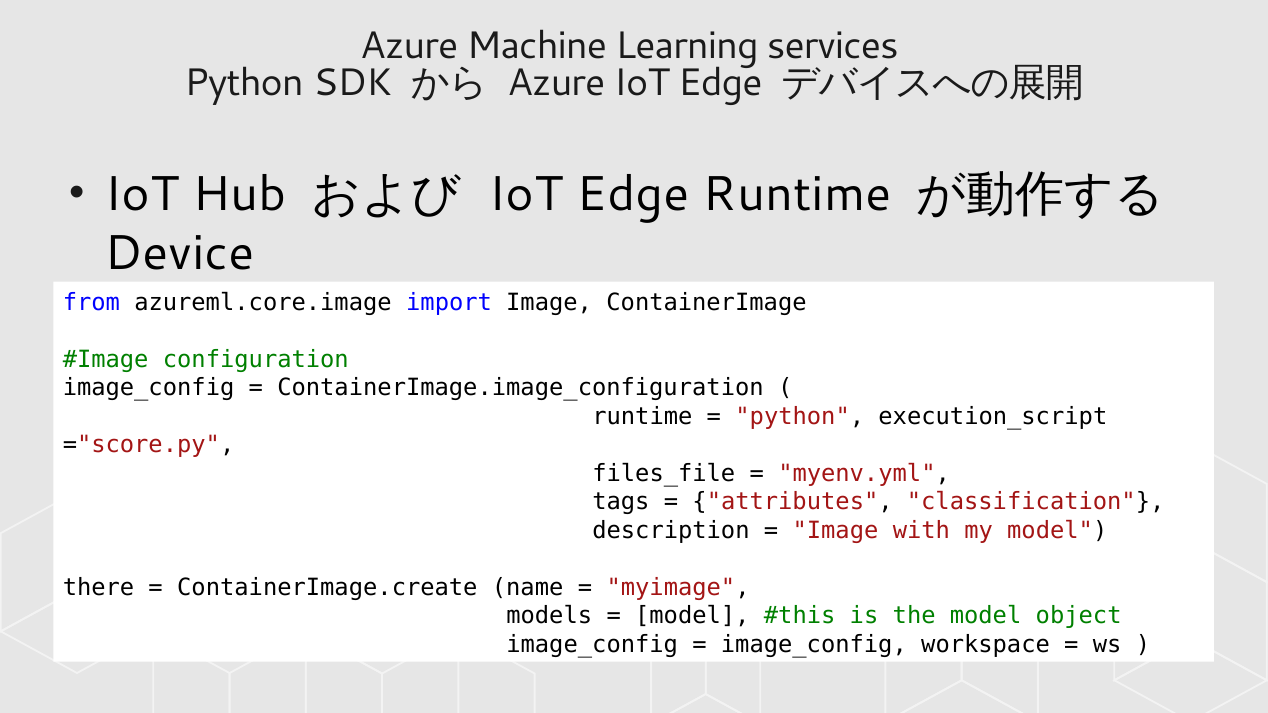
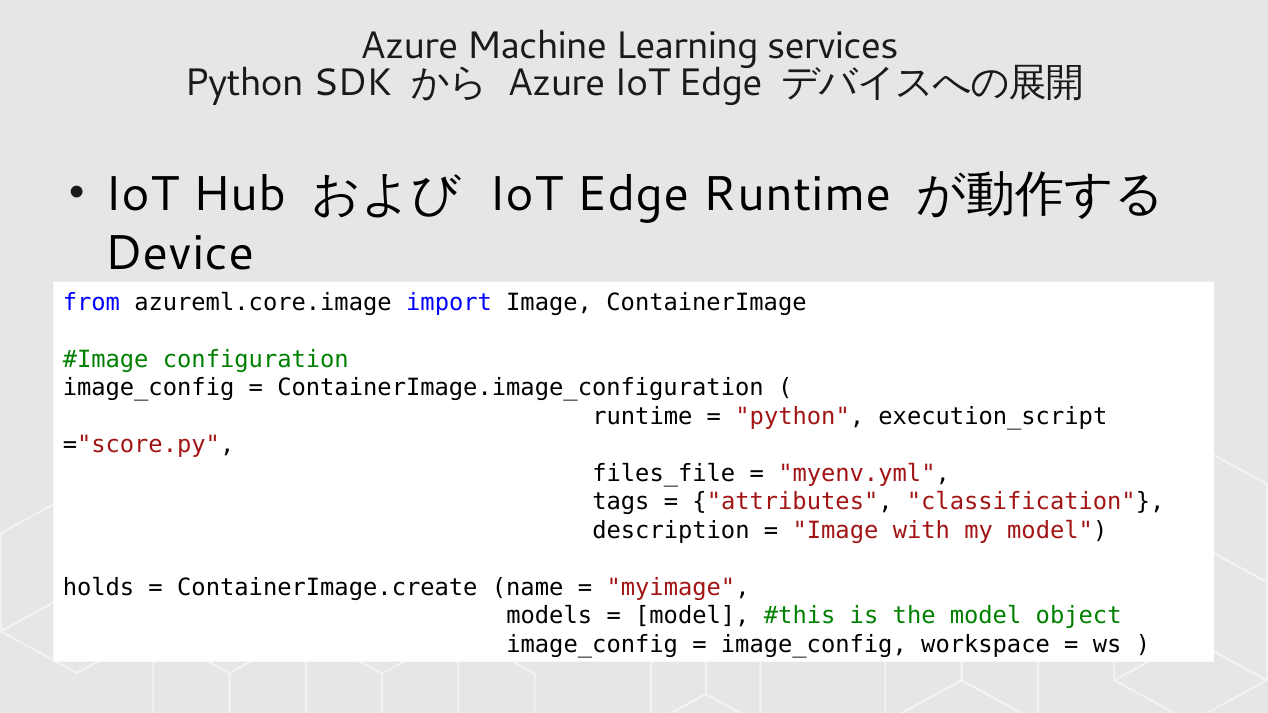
there: there -> holds
